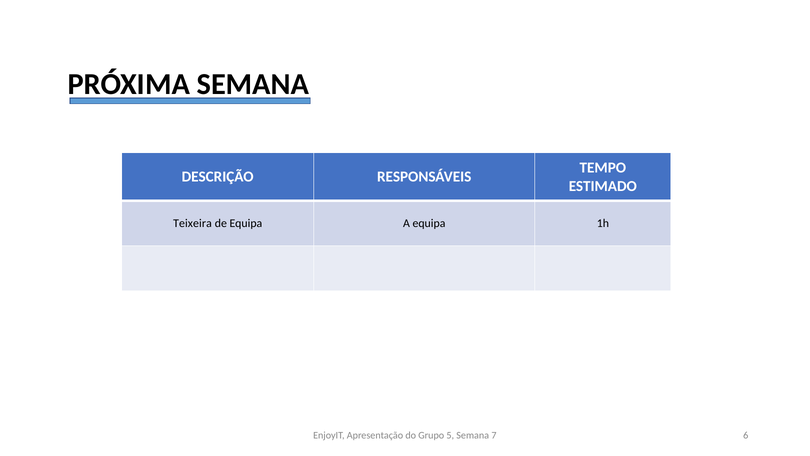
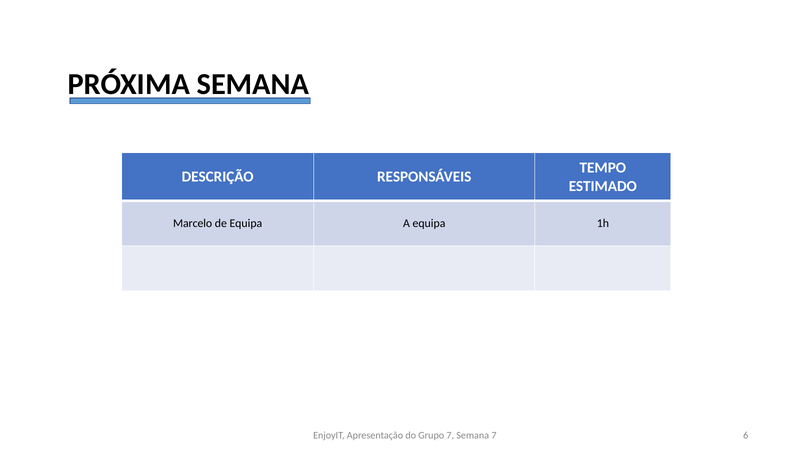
Teixeira: Teixeira -> Marcelo
Grupo 5: 5 -> 7
